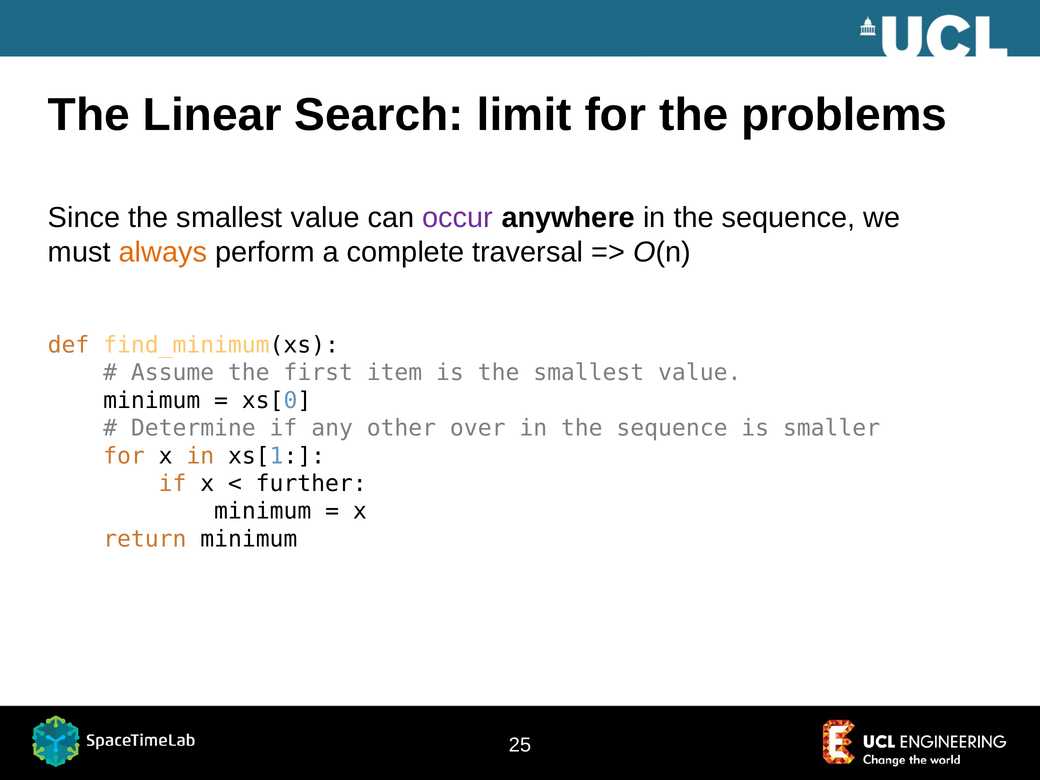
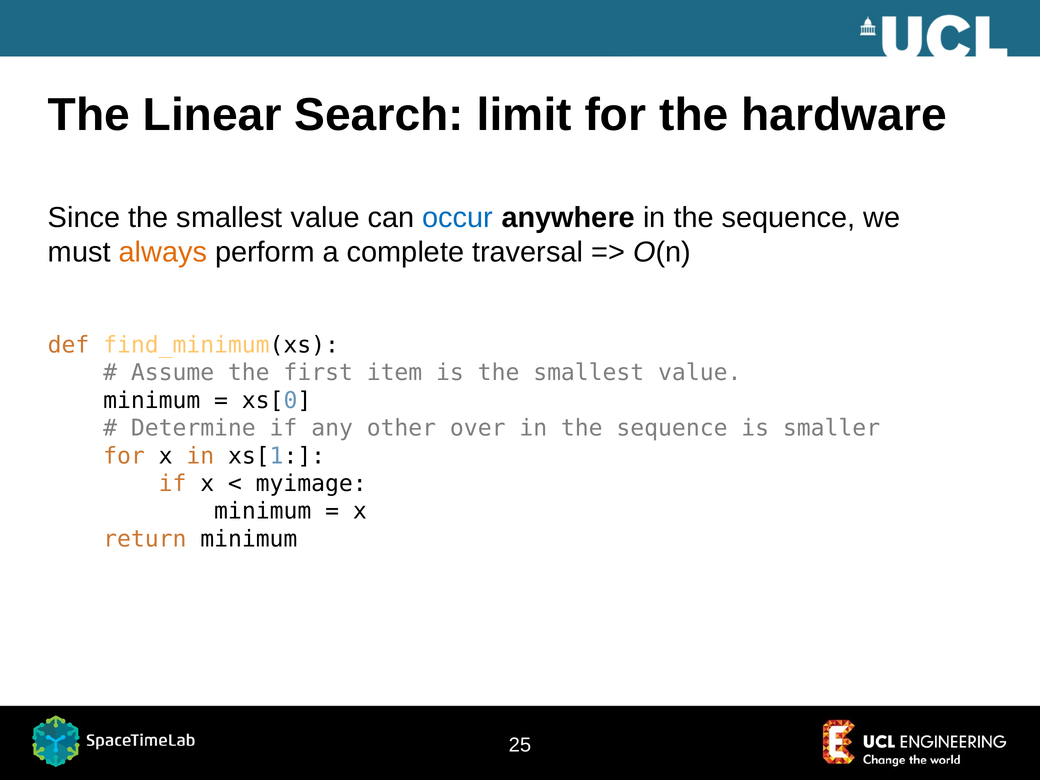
problems: problems -> hardware
occur colour: purple -> blue
further: further -> myimage
